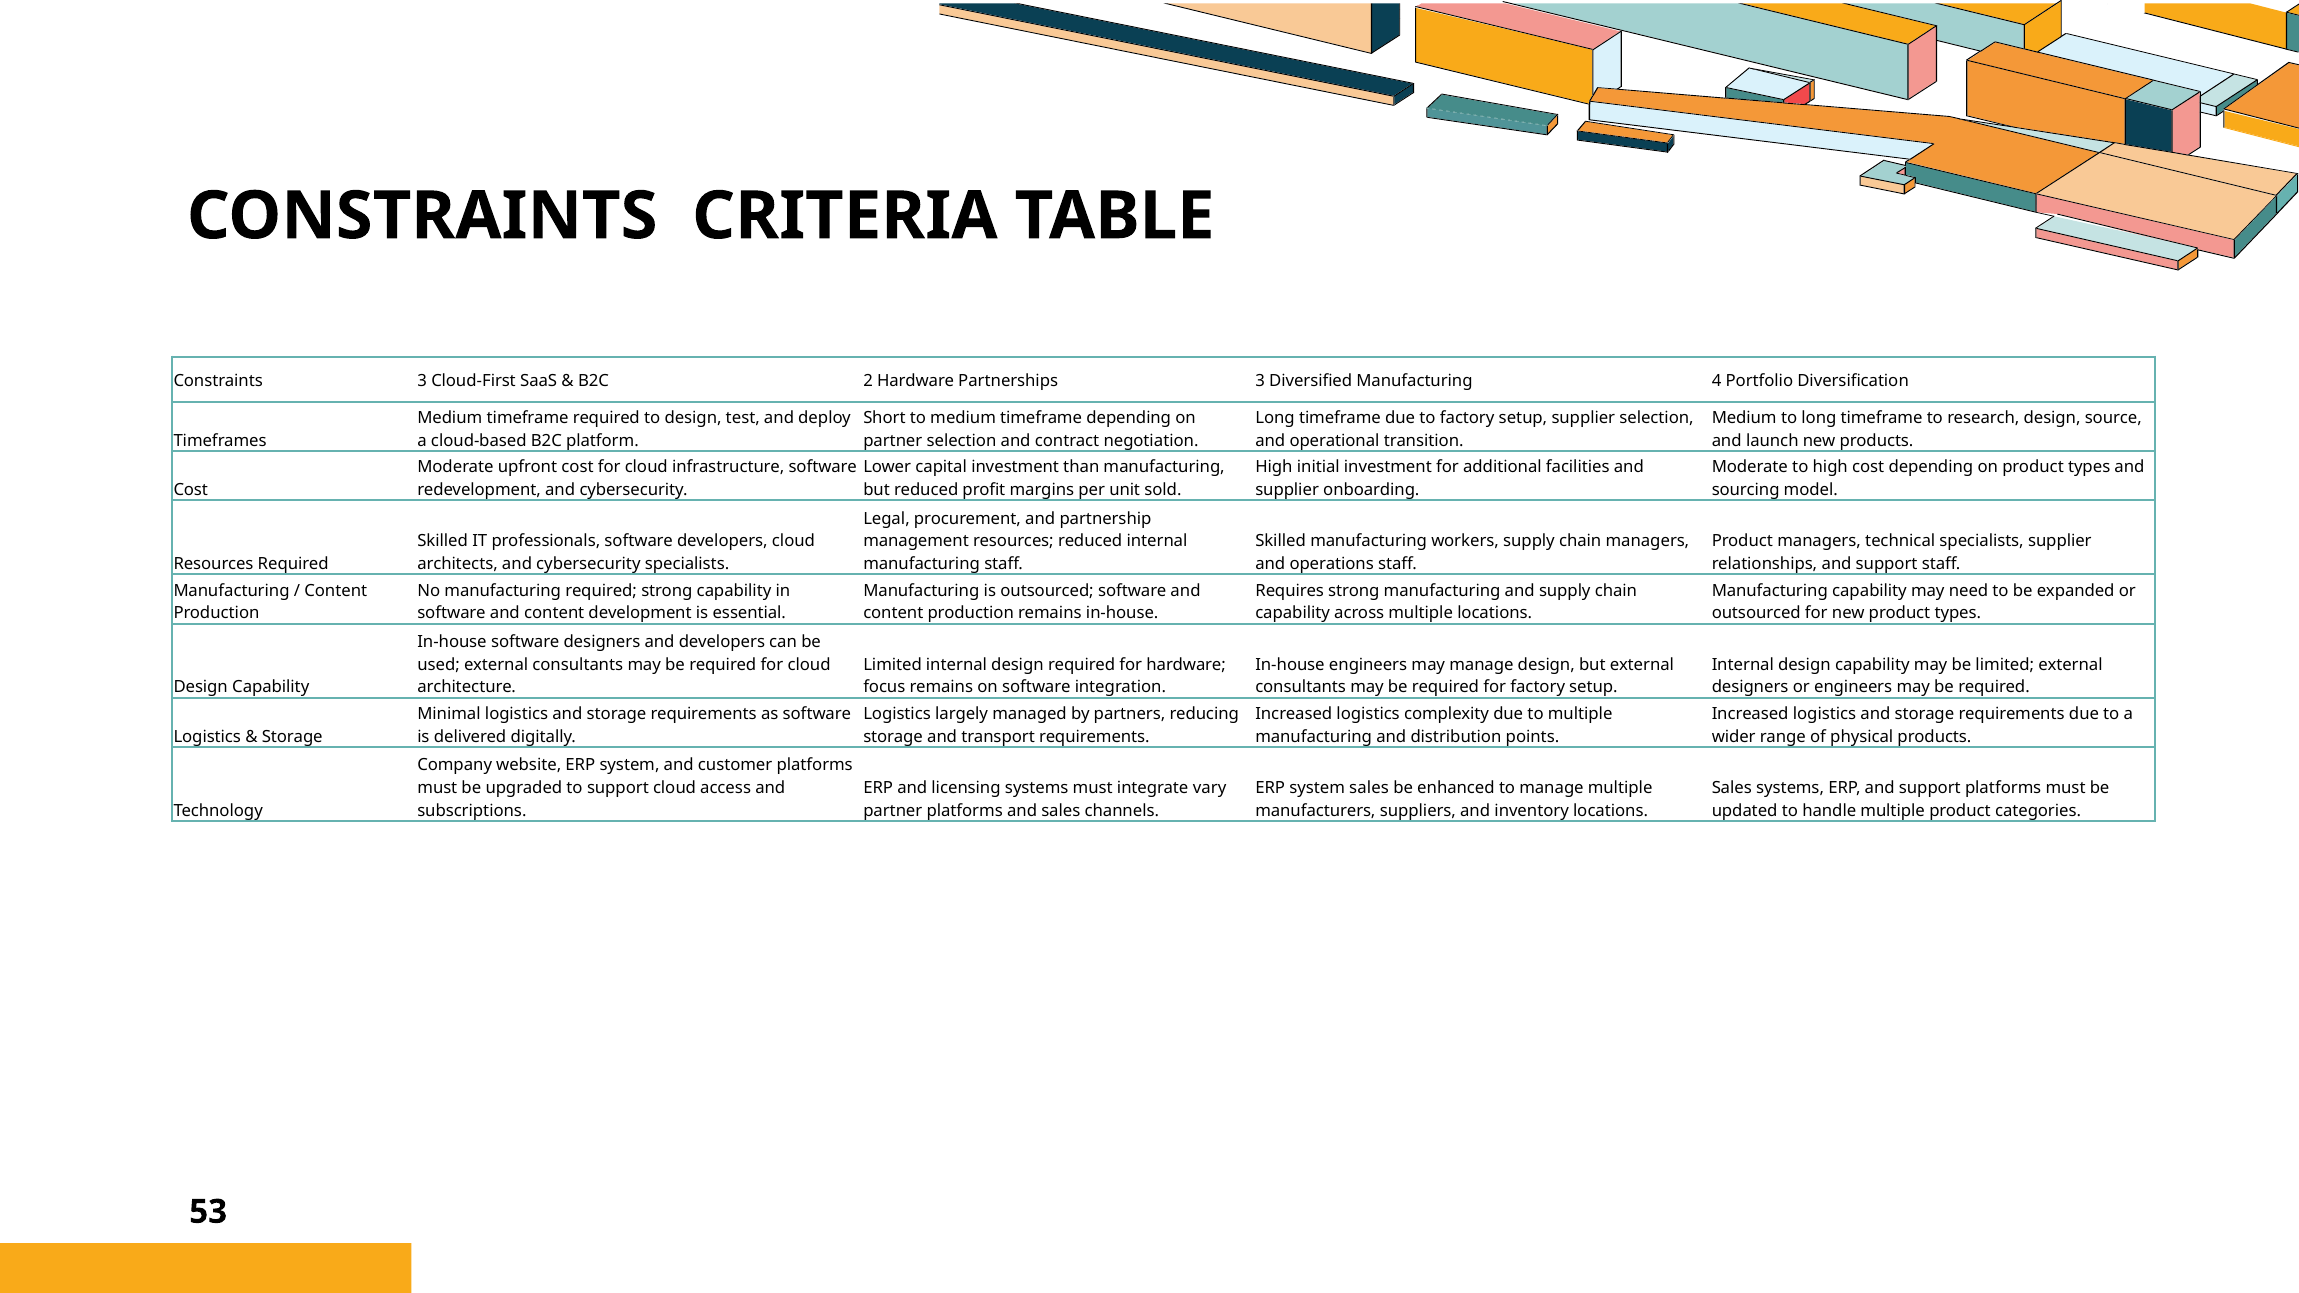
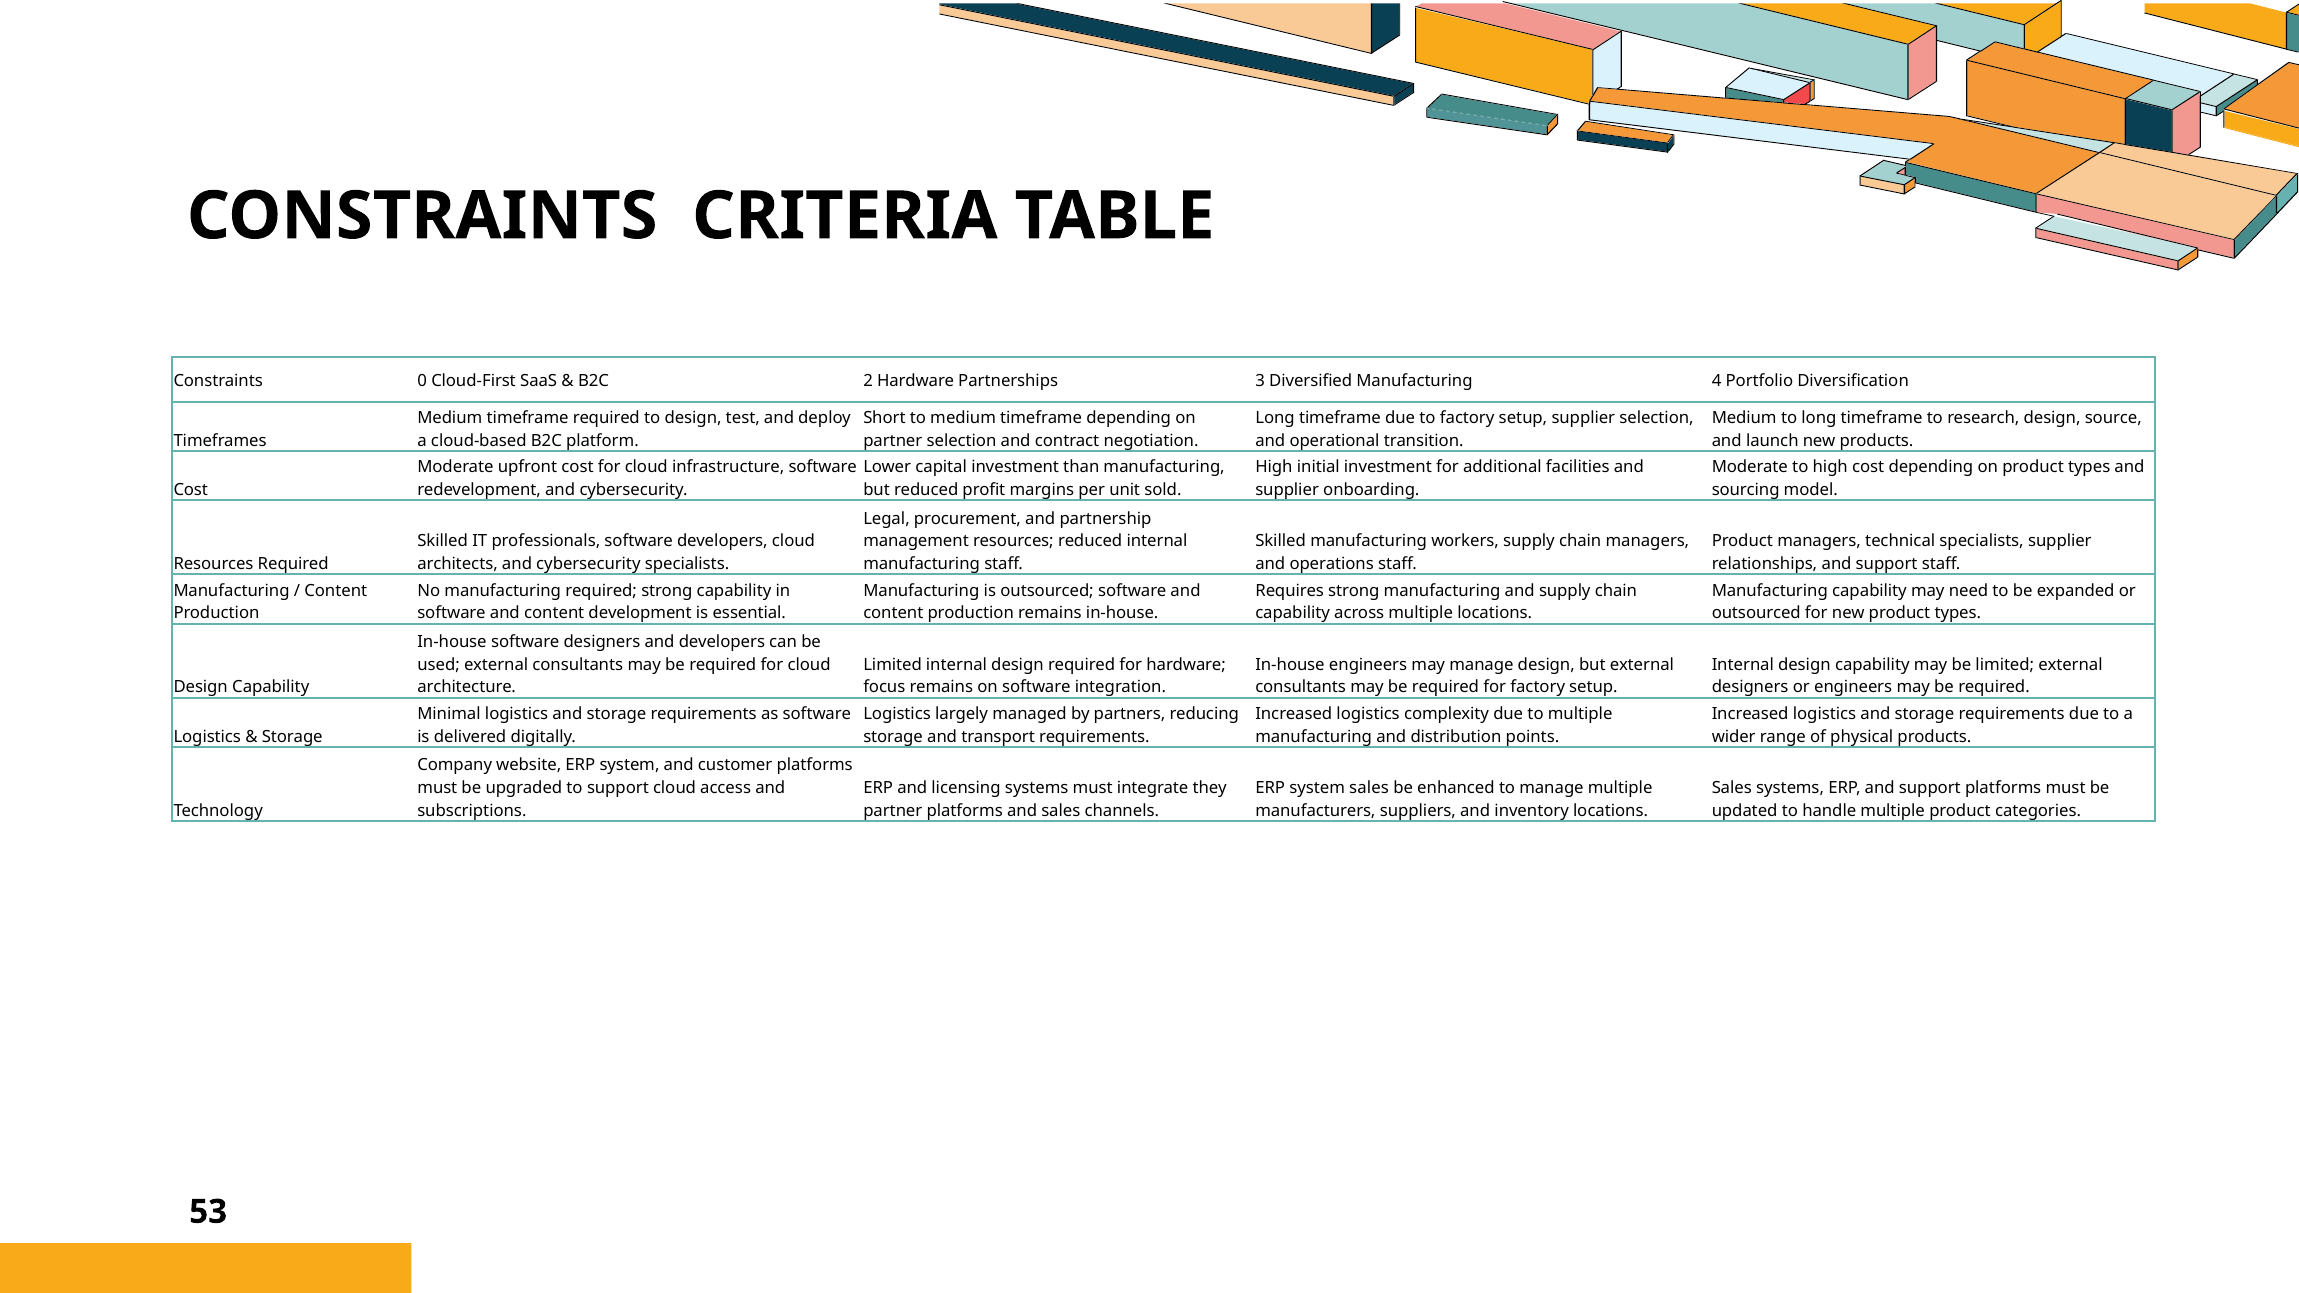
Constraints 3: 3 -> 0
vary: vary -> they
